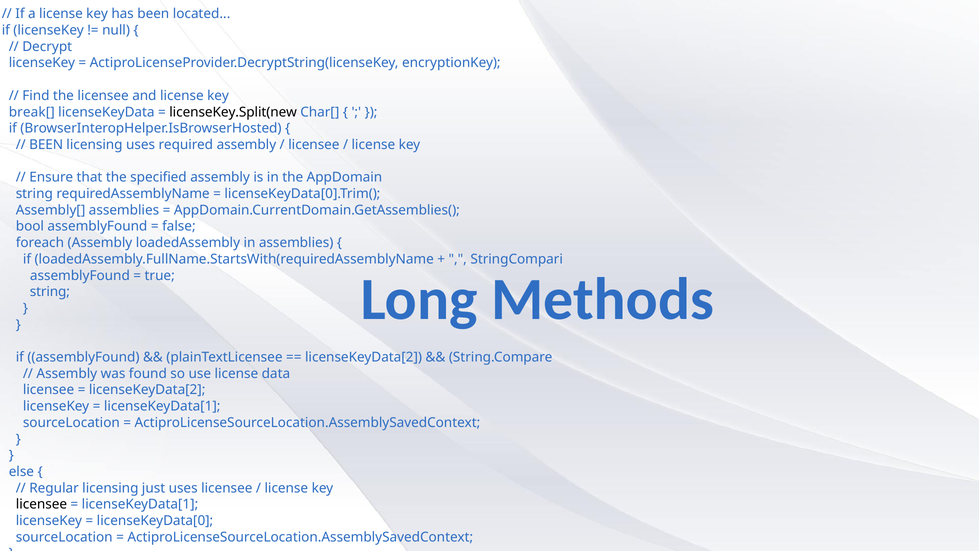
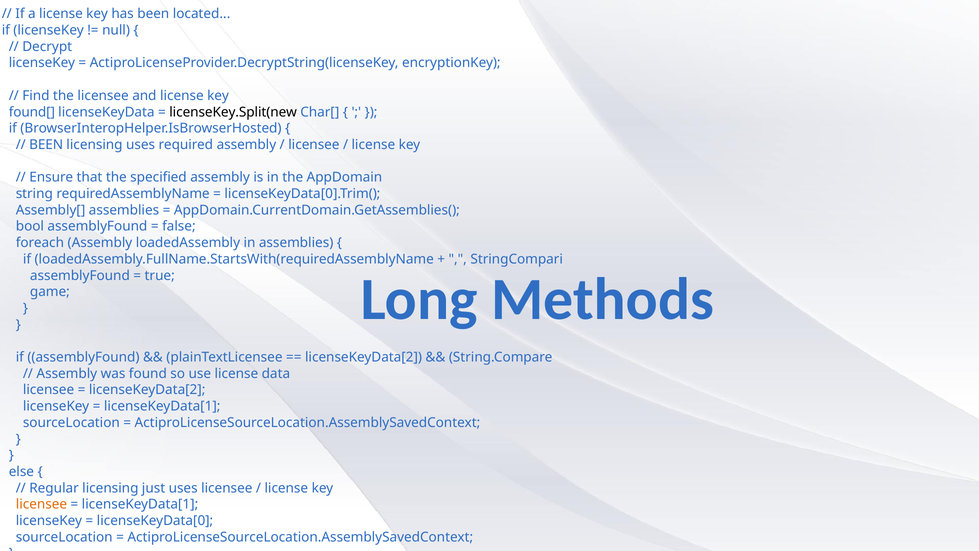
break[: break[ -> found[
string at (50, 292): string -> game
licensee at (41, 504) colour: black -> orange
